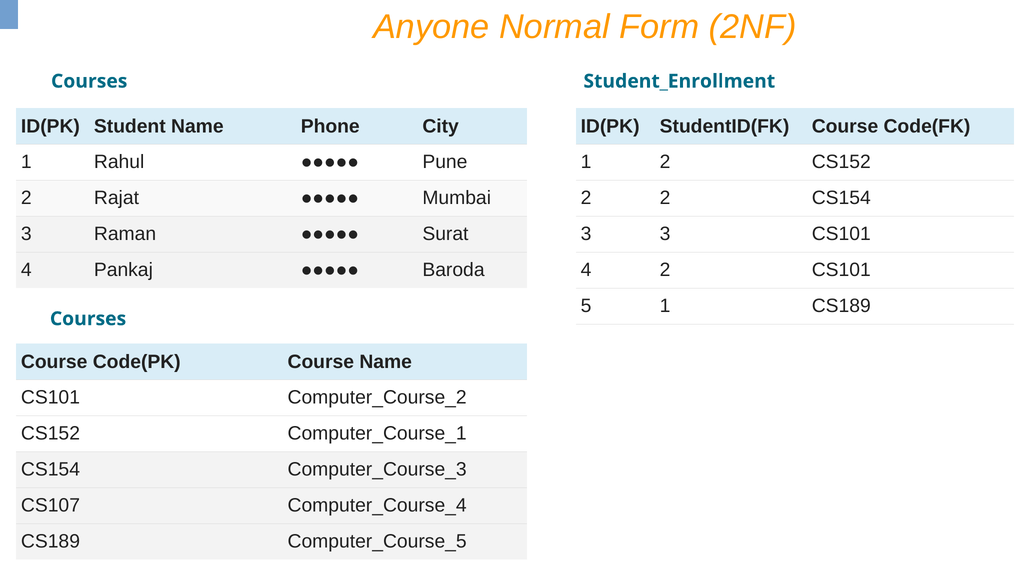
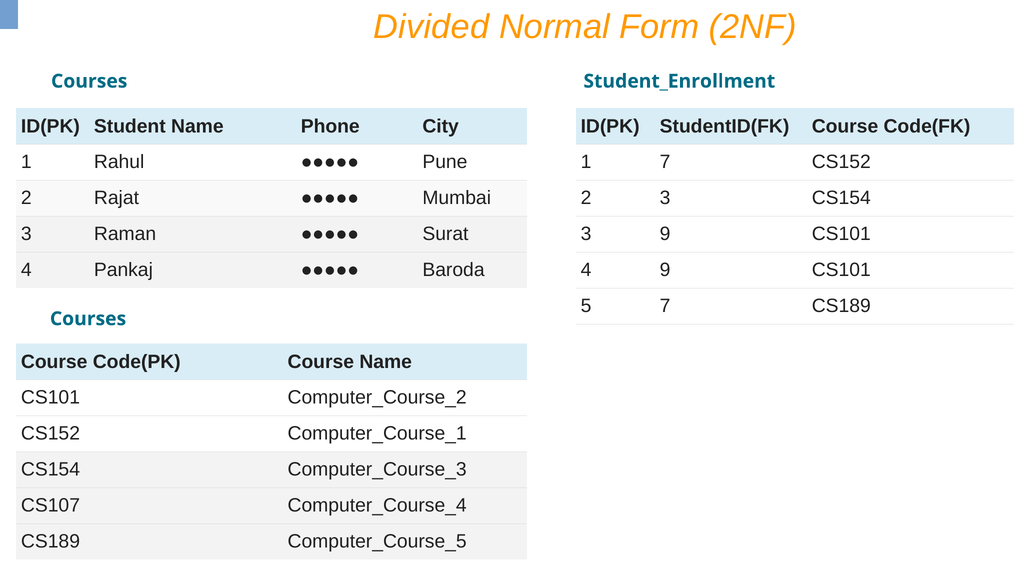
Anyone: Anyone -> Divided
1 2: 2 -> 7
2 2: 2 -> 3
3 3: 3 -> 9
4 2: 2 -> 9
5 1: 1 -> 7
